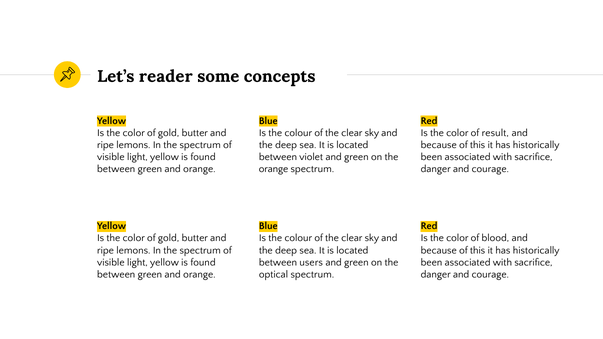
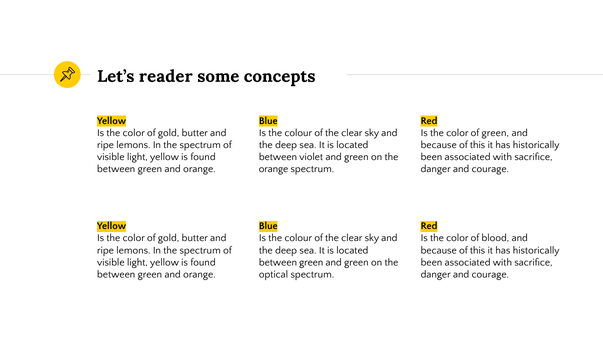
of result: result -> green
users at (311, 262): users -> green
